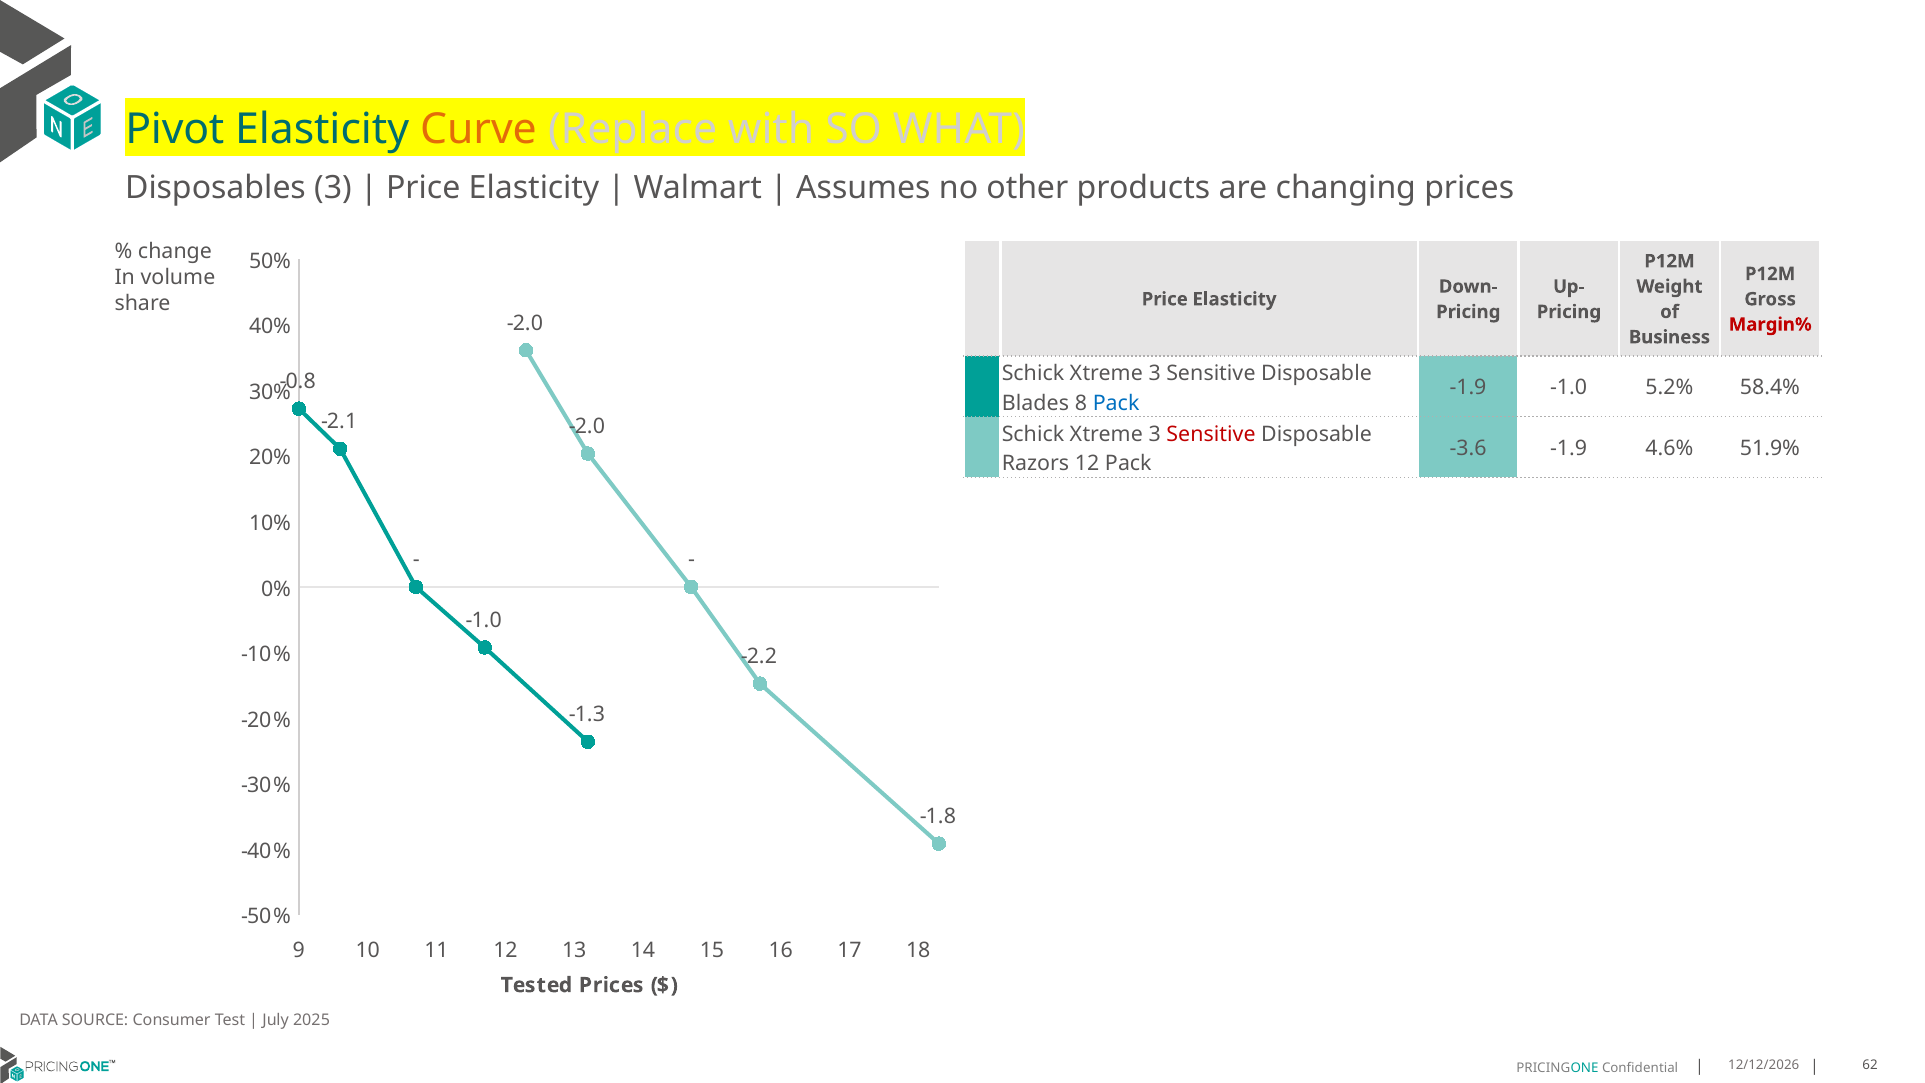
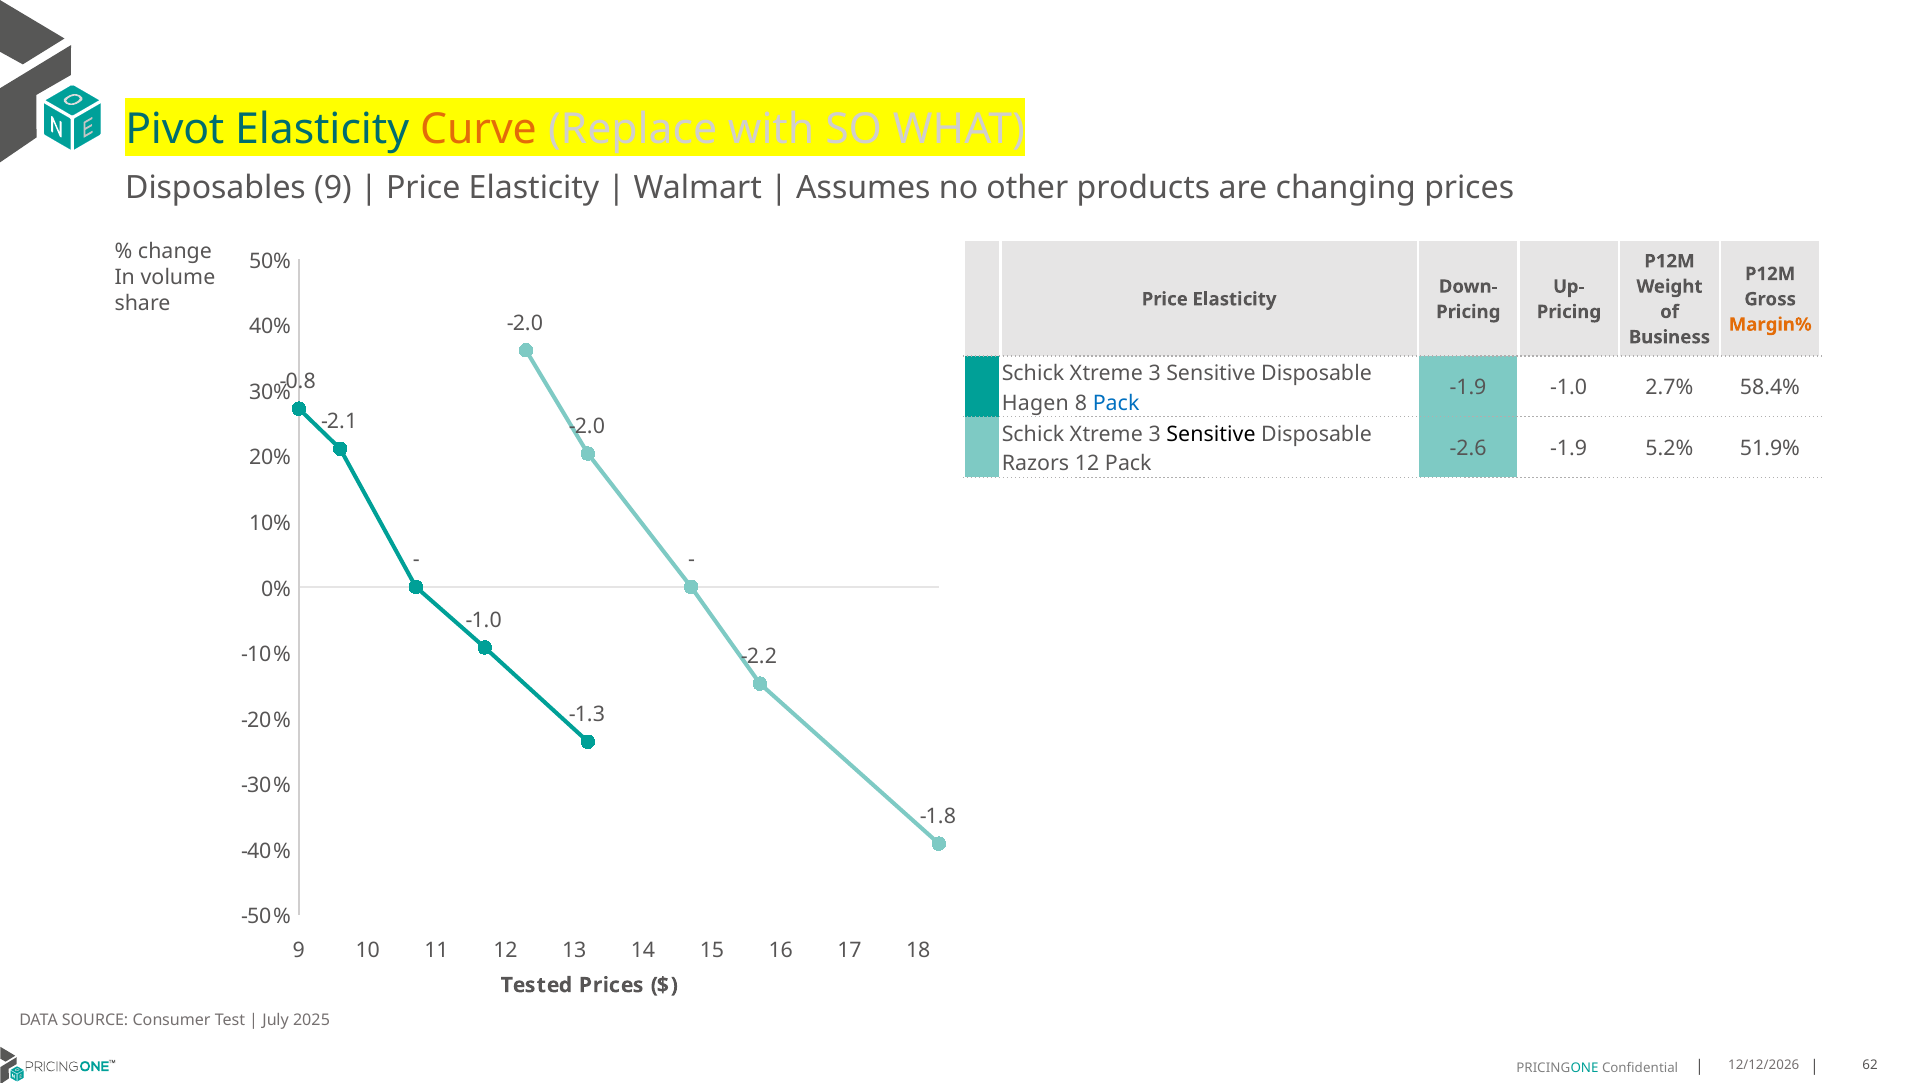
Disposables 3: 3 -> 9
Margin% colour: red -> orange
5.2%: 5.2% -> 2.7%
Blades: Blades -> Hagen
Sensitive at (1211, 434) colour: red -> black
-3.6: -3.6 -> -2.6
4.6%: 4.6% -> 5.2%
